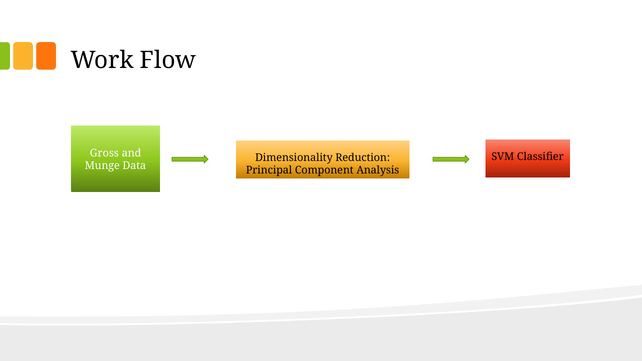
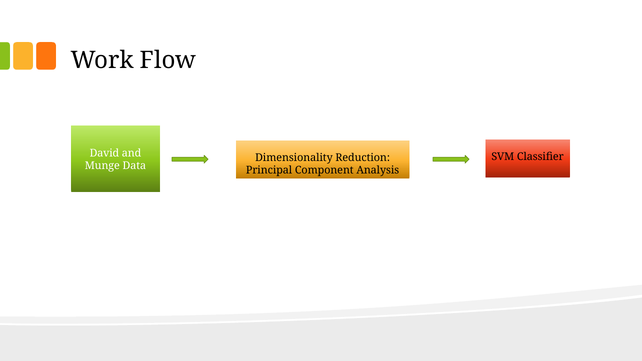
Gross: Gross -> David
